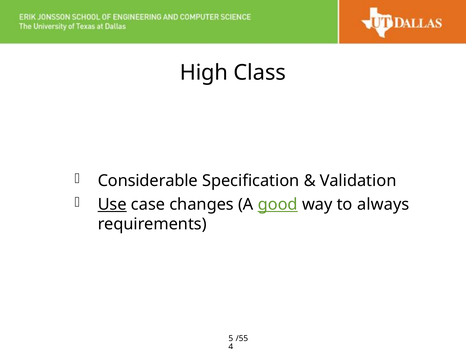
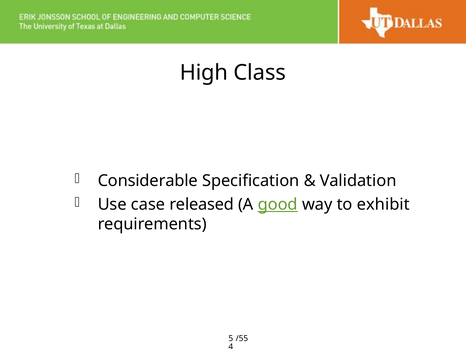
Use underline: present -> none
changes: changes -> released
always: always -> exhibit
